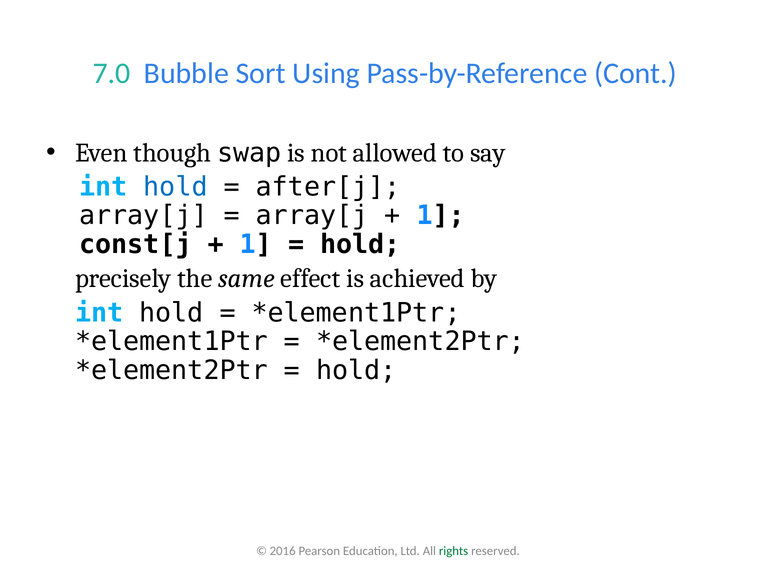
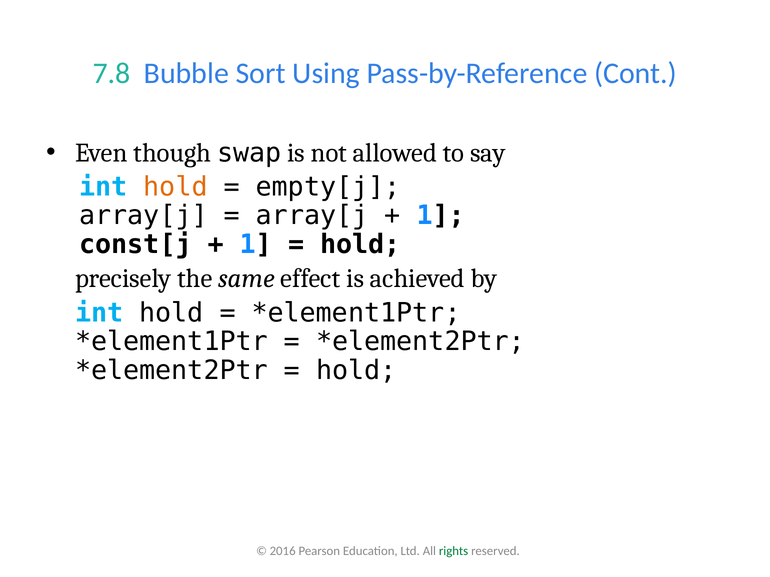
7.0: 7.0 -> 7.8
hold at (176, 187) colour: blue -> orange
after[j: after[j -> empty[j
